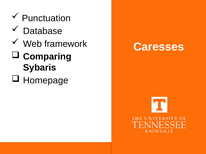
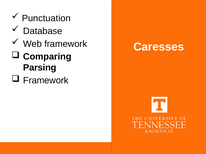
Sybaris: Sybaris -> Parsing
Homepage at (46, 81): Homepage -> Framework
